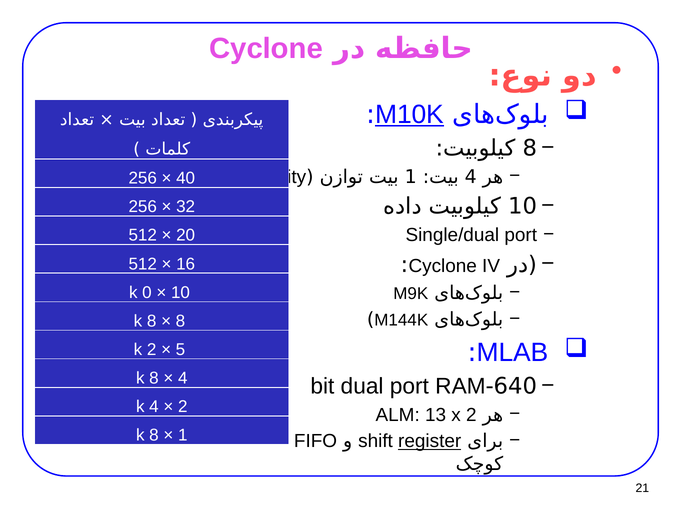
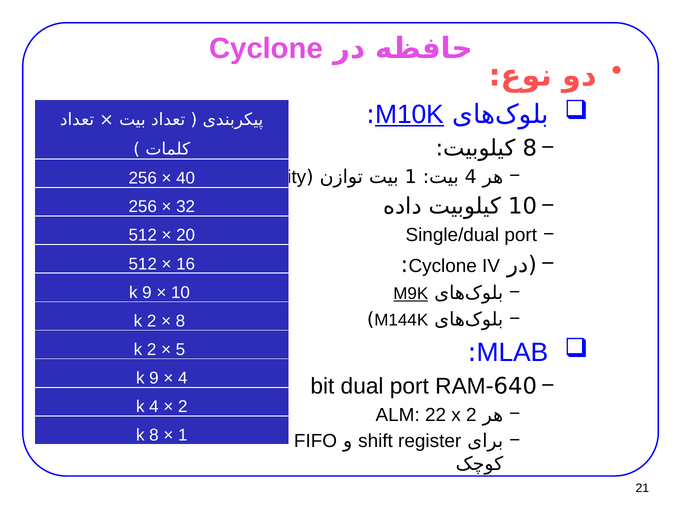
0 at (147, 293): 0 -> 9
M9K underline: none -> present
8 at (152, 322): 8 -> 2
8 at (154, 379): 8 -> 9
13: 13 -> 22
register underline: present -> none
